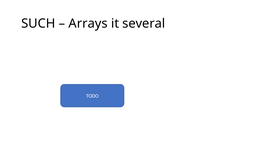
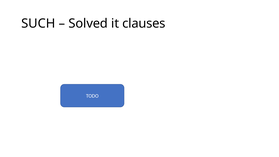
Arrays: Arrays -> Solved
several: several -> clauses
